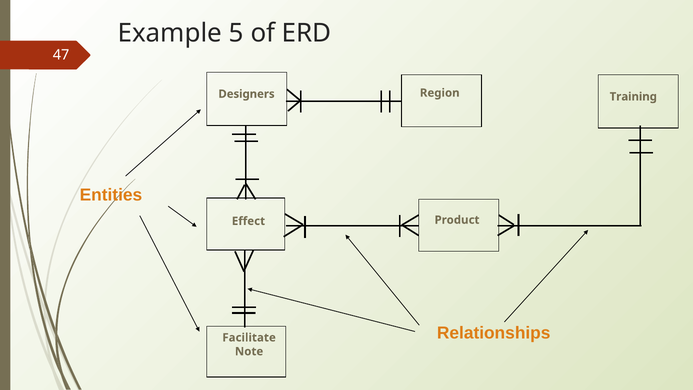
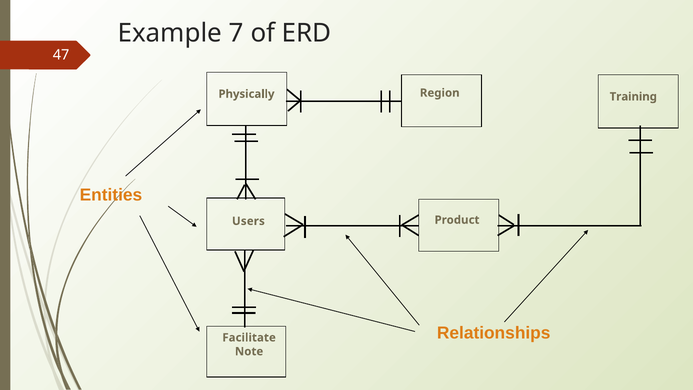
5: 5 -> 7
Designers: Designers -> Physically
Effect: Effect -> Users
